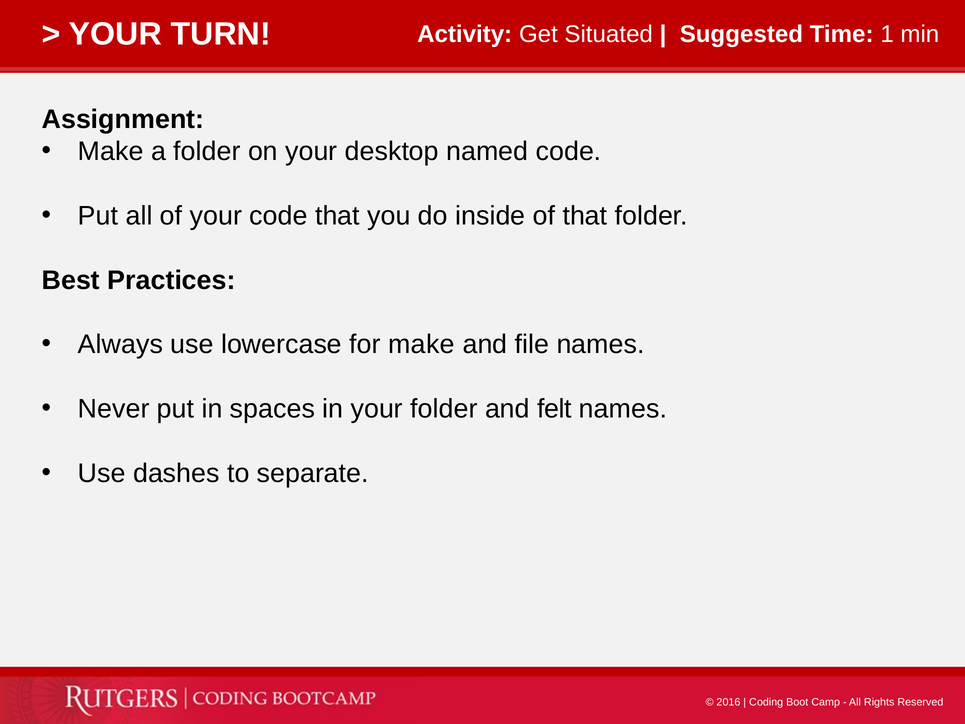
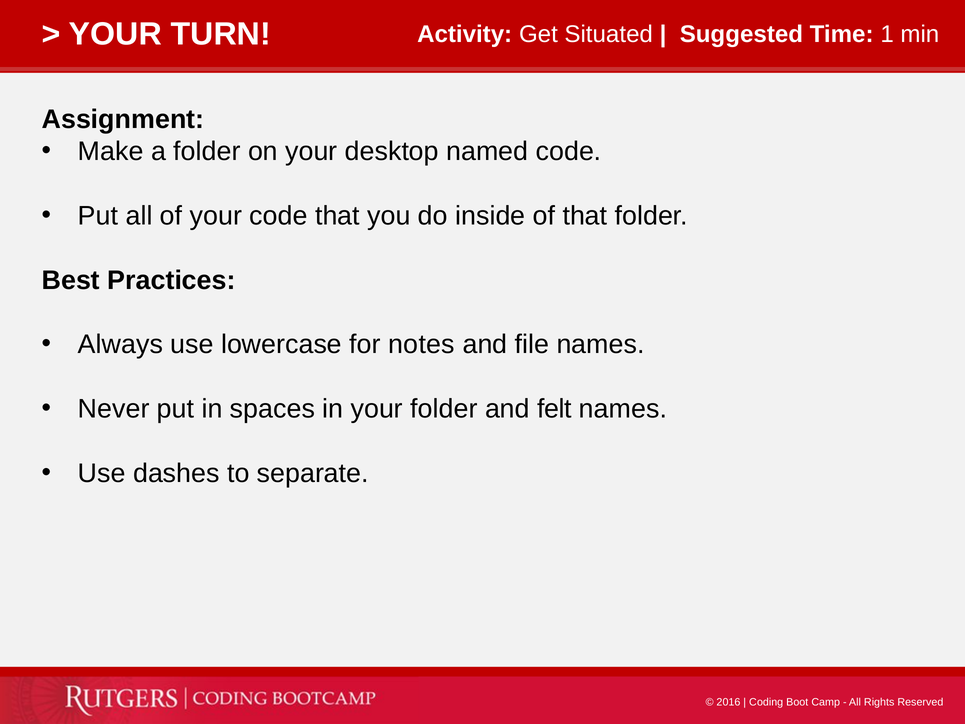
for make: make -> notes
